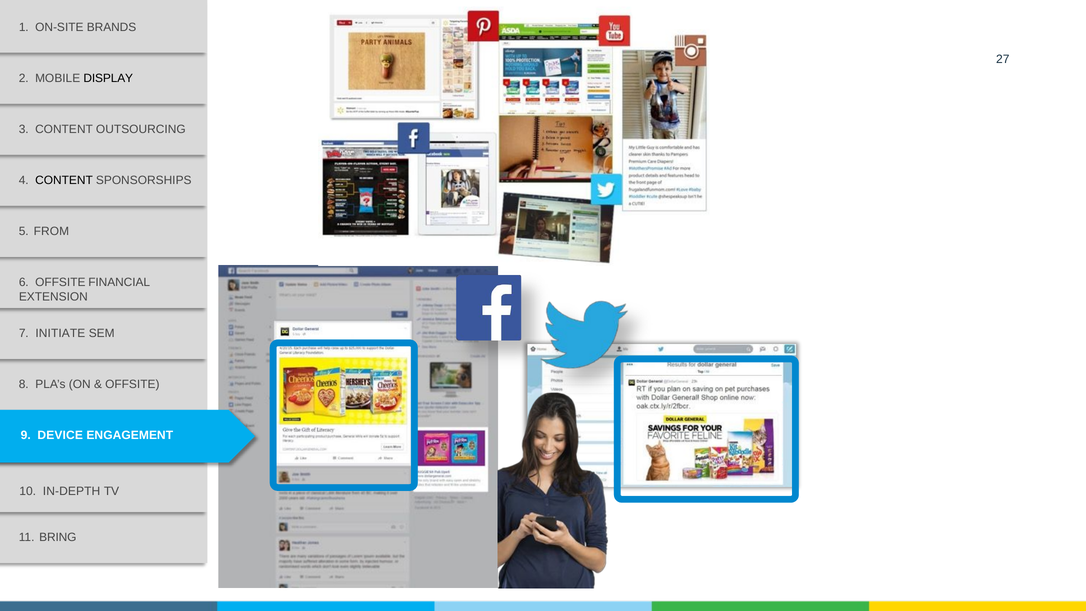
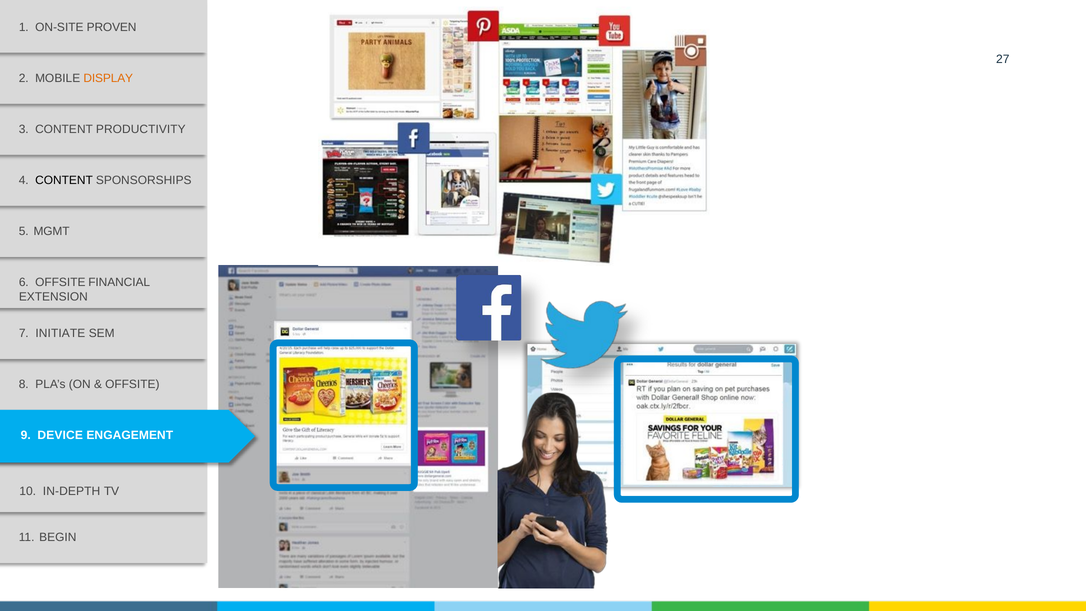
BRANDS: BRANDS -> PROVEN
DISPLAY colour: black -> orange
OUTSOURCING: OUTSOURCING -> PRODUCTIVITY
FROM: FROM -> MGMT
BRING: BRING -> BEGIN
